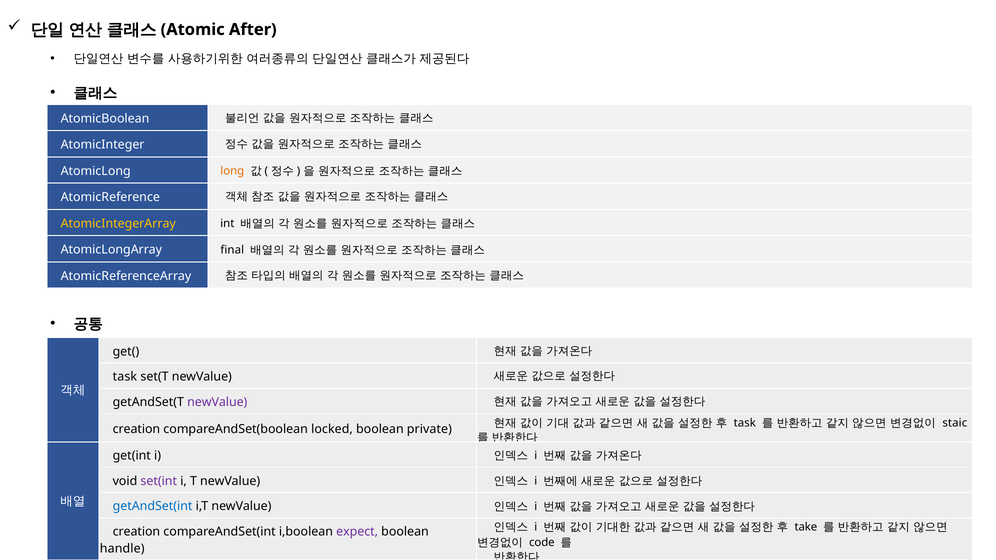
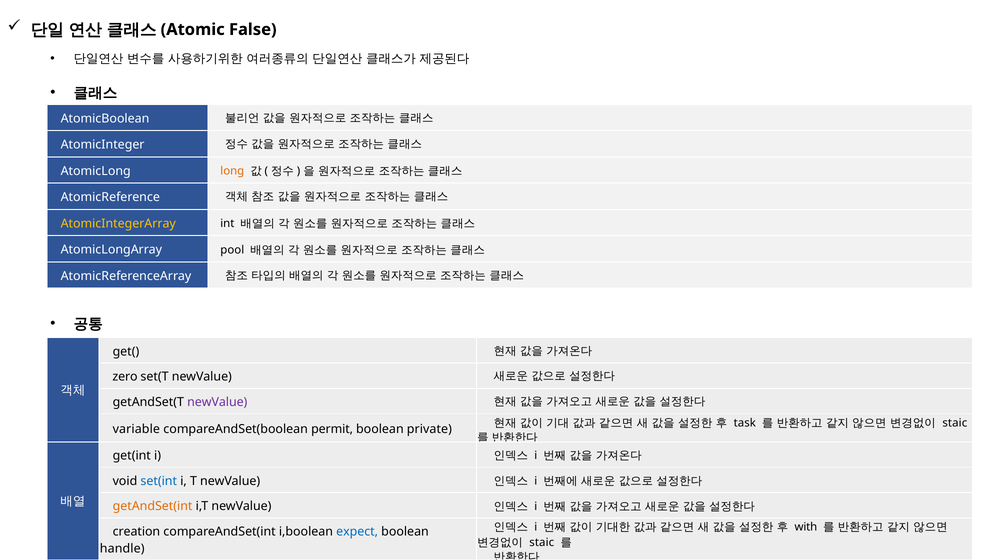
After: After -> False
final: final -> pool
task at (125, 377): task -> zero
creation at (136, 429): creation -> variable
locked: locked -> permit
set(int colour: purple -> blue
getAndSet(int colour: blue -> orange
take: take -> with
expect colour: purple -> blue
code at (542, 543): code -> staic
